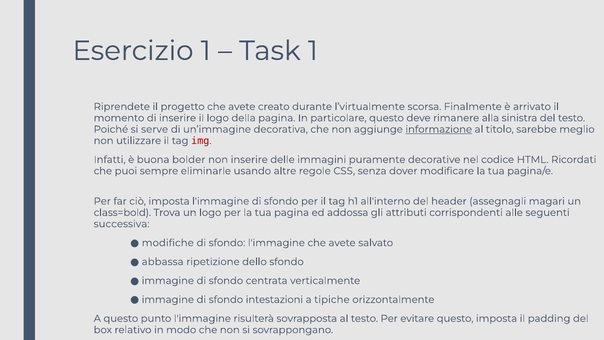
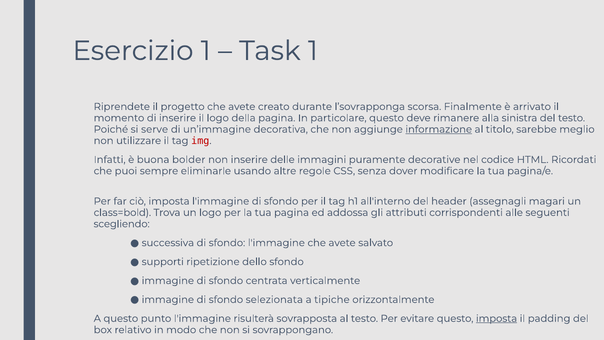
l’virtualmente: l’virtualmente -> l’sovrapponga
successiva: successiva -> scegliendo
modifiche: modifiche -> successiva
abbassa: abbassa -> supporti
intestazioni: intestazioni -> selezionata
imposta at (497, 318) underline: none -> present
